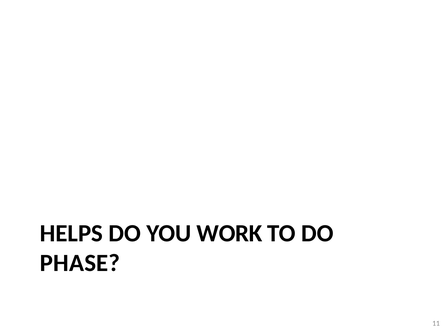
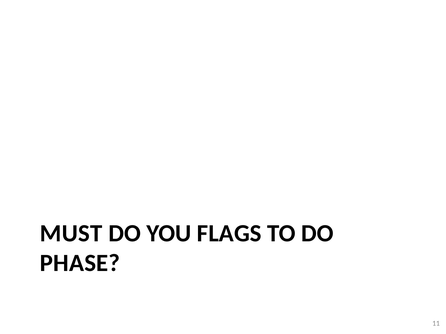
HELPS: HELPS -> MUST
WORK: WORK -> FLAGS
